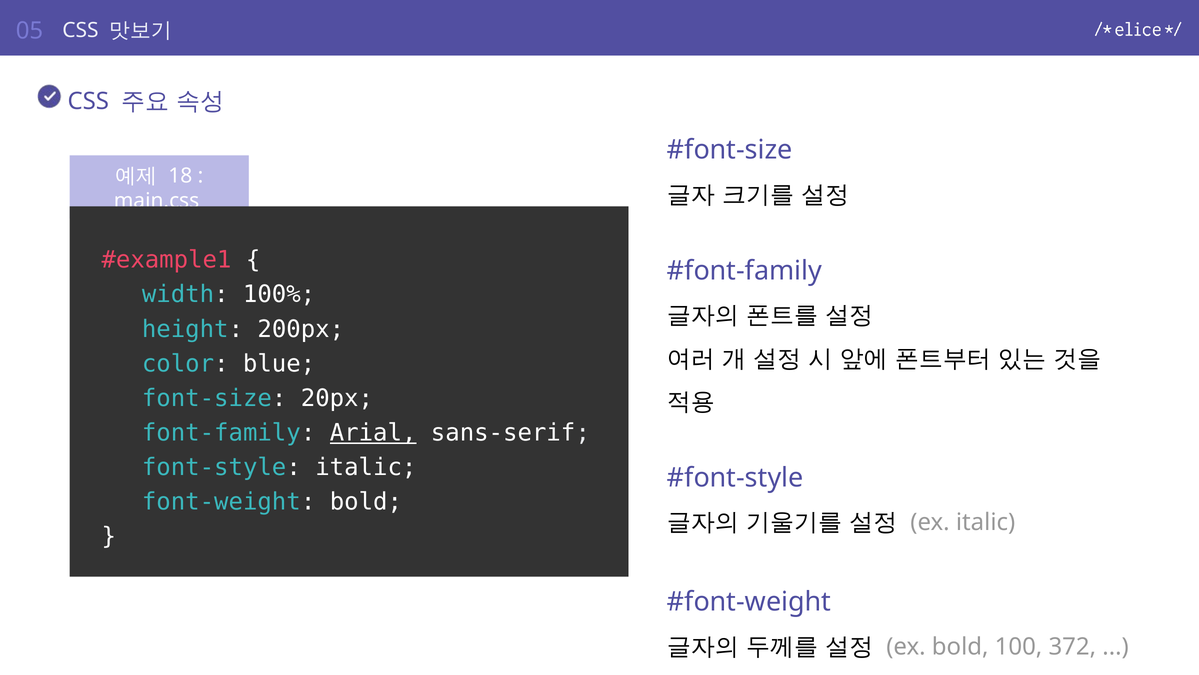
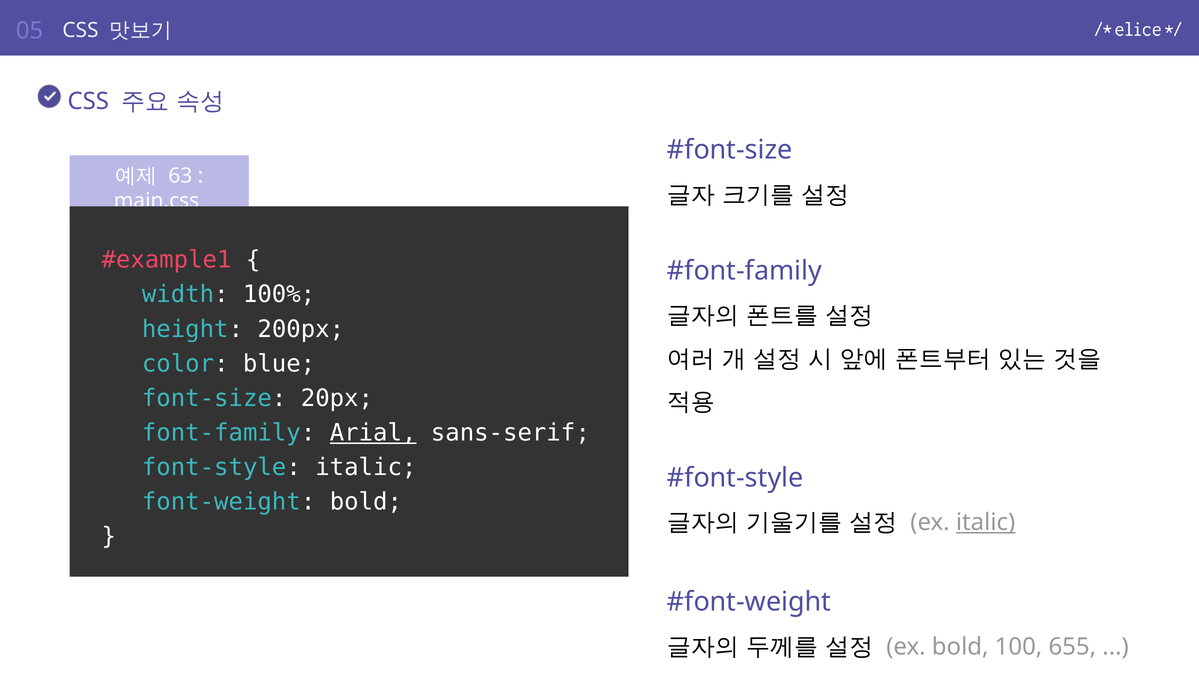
18: 18 -> 63
italic at (986, 522) underline: none -> present
372: 372 -> 655
